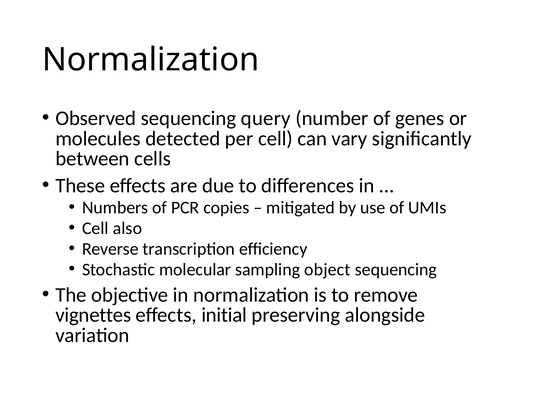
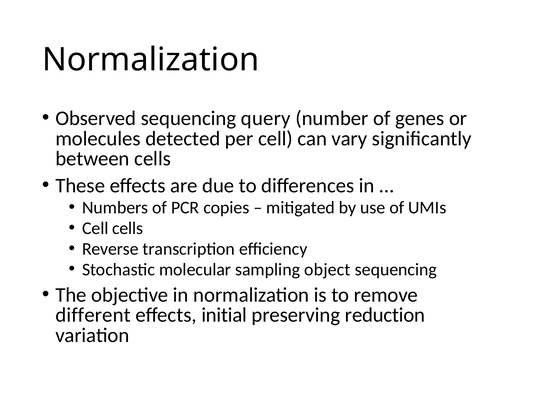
Cell also: also -> cells
vignettes: vignettes -> different
alongside: alongside -> reduction
